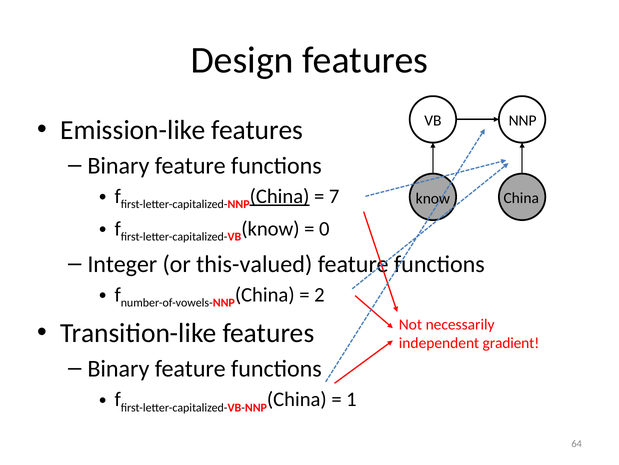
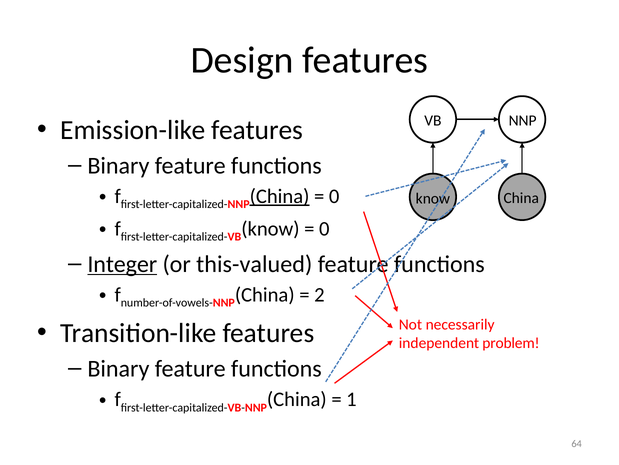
7 at (334, 196): 7 -> 0
Integer underline: none -> present
gradient: gradient -> problem
